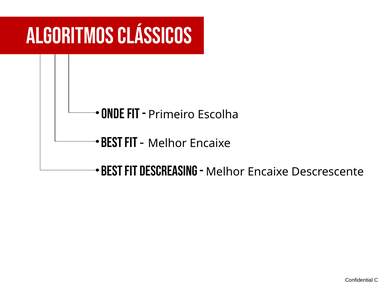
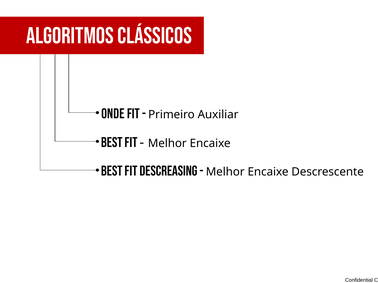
Escolha: Escolha -> Auxiliar
